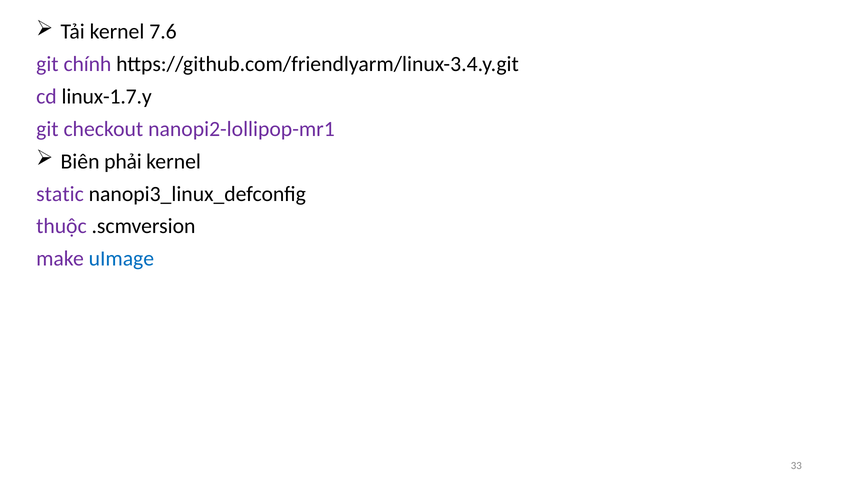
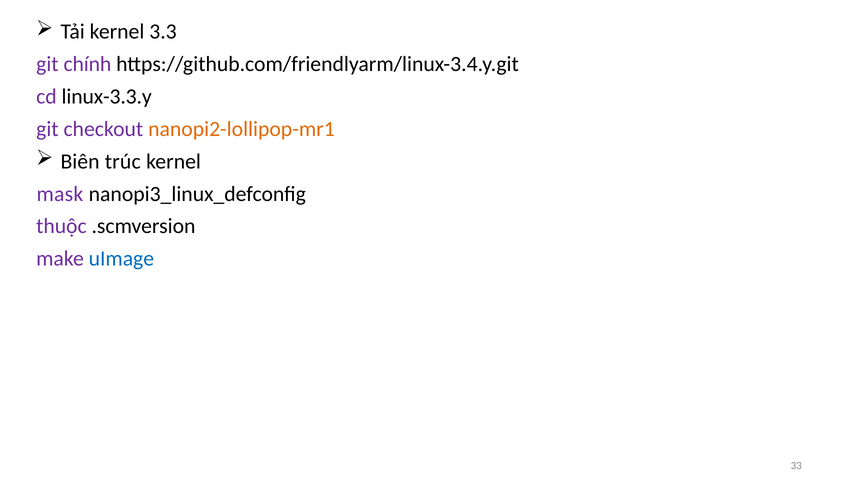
7.6: 7.6 -> 3.3
linux-1.7.y: linux-1.7.y -> linux-3.3.y
nanopi2-lollipop-mr1 colour: purple -> orange
phải: phải -> trúc
static: static -> mask
